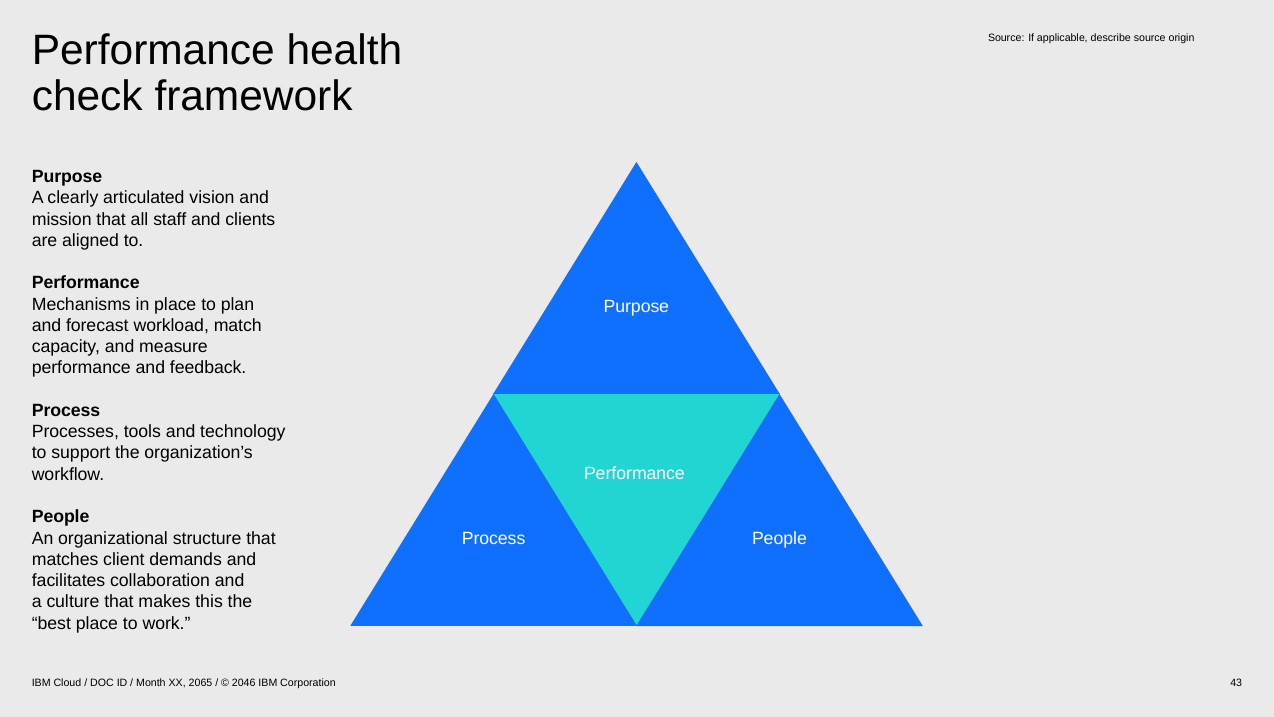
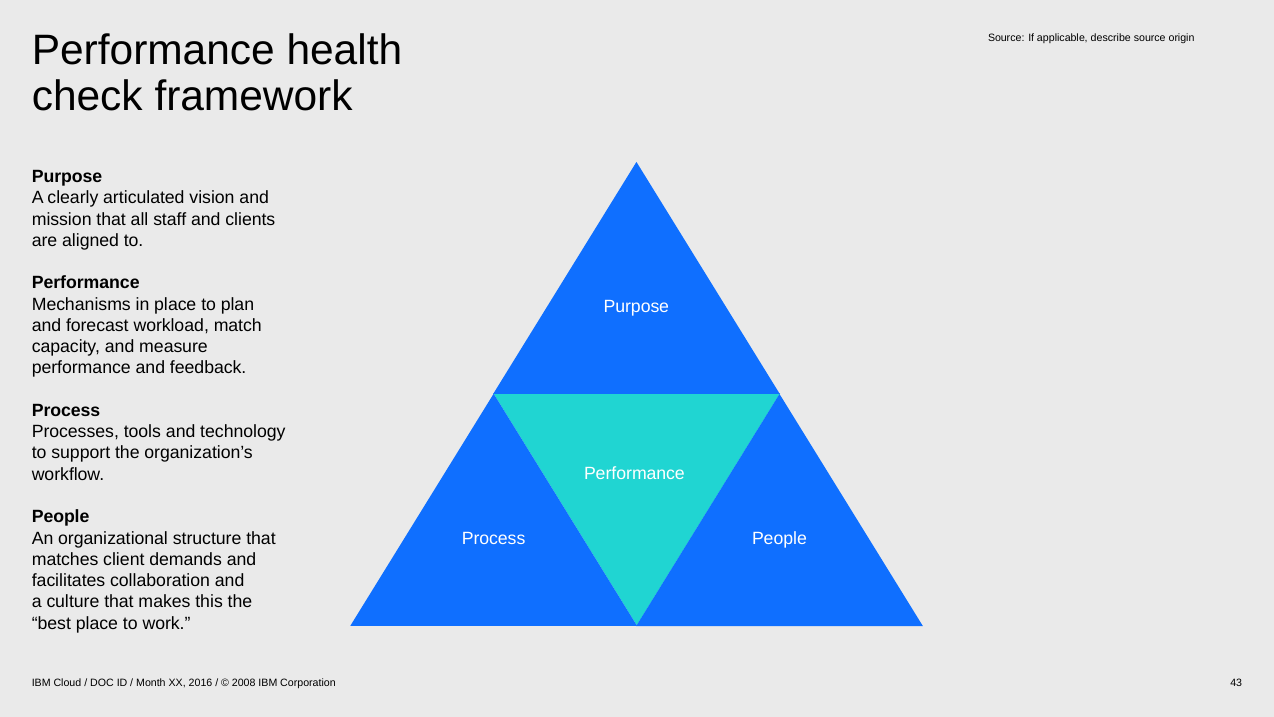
2065: 2065 -> 2016
2046: 2046 -> 2008
